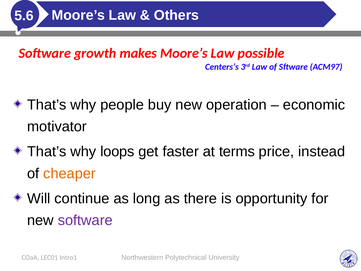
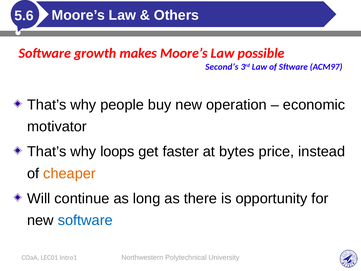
Centers’s: Centers’s -> Second’s
terms: terms -> bytes
software at (85, 220) colour: purple -> blue
